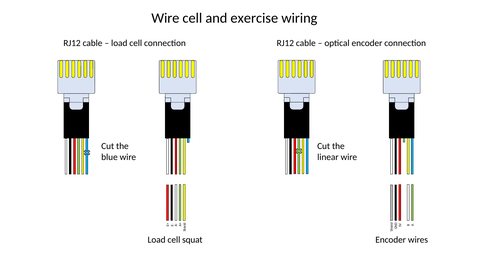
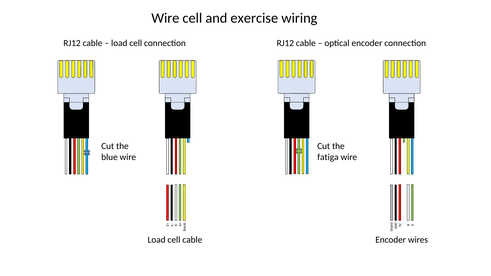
linear: linear -> fatiga
cell squat: squat -> cable
